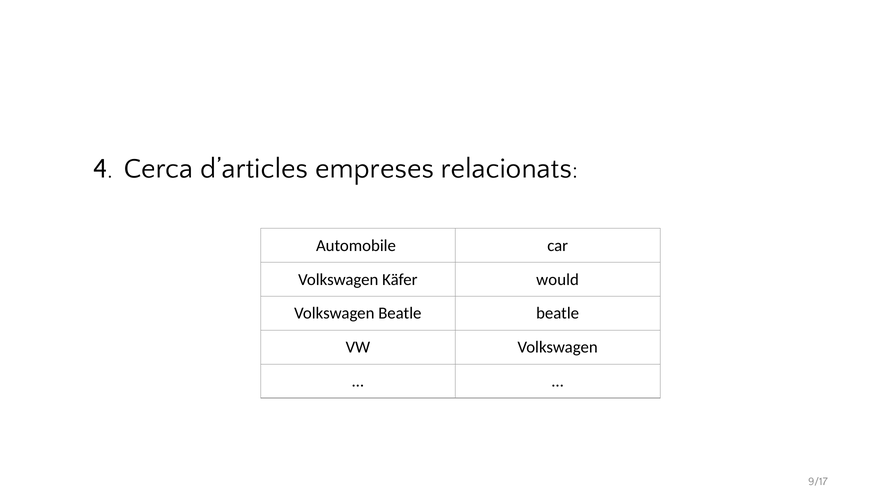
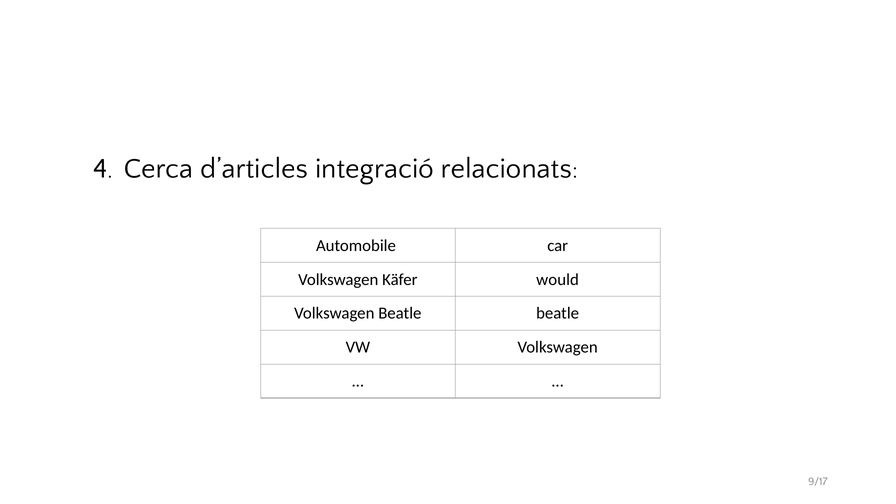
empreses: empreses -> integració
